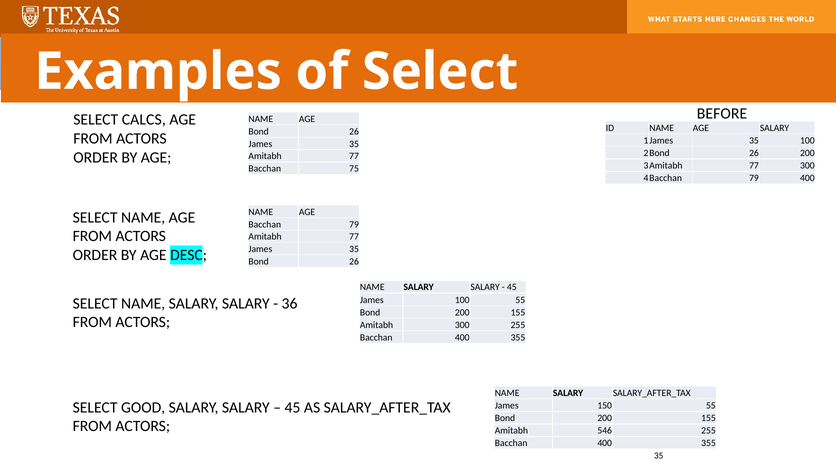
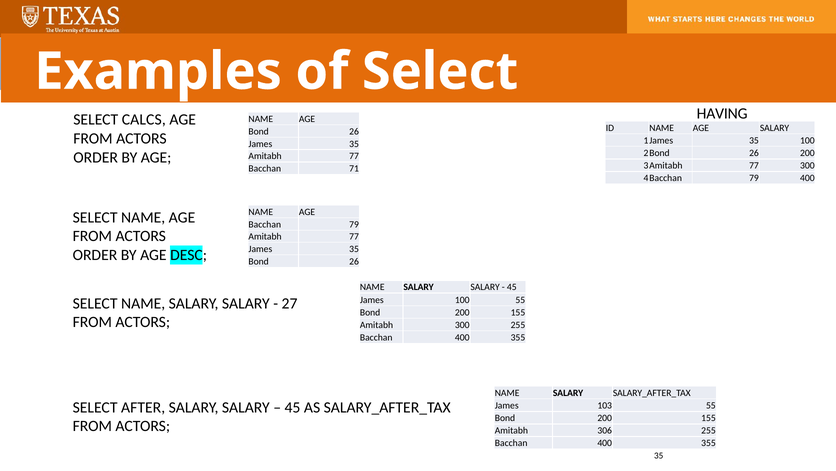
BEFORE: BEFORE -> HAVING
75: 75 -> 71
36: 36 -> 27
GOOD: GOOD -> AFTER
150: 150 -> 103
546: 546 -> 306
